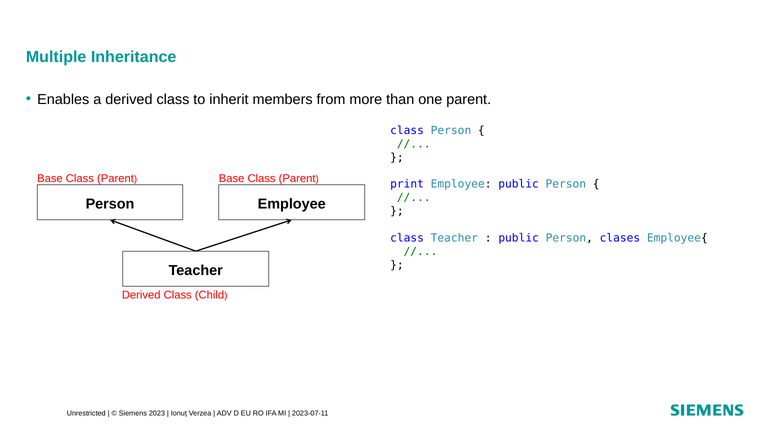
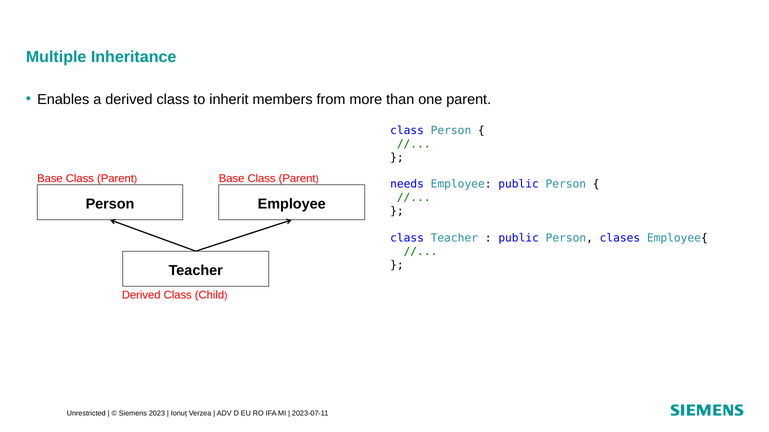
print: print -> needs
